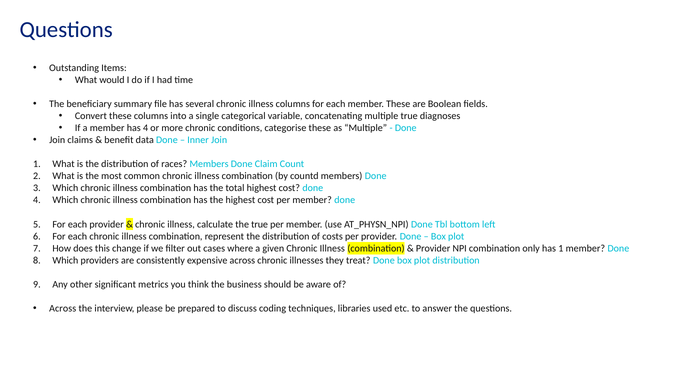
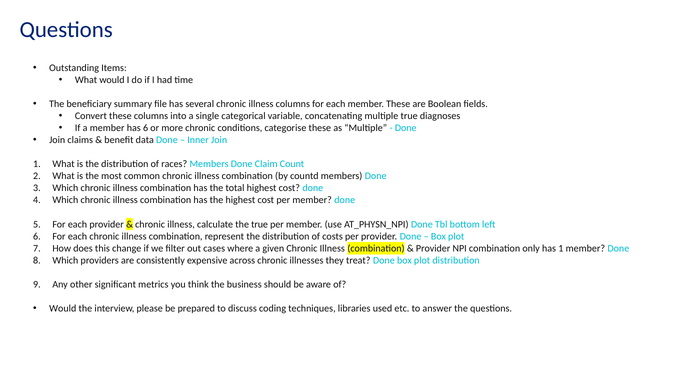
has 4: 4 -> 6
Across at (63, 308): Across -> Would
